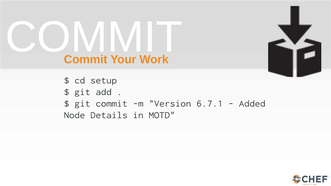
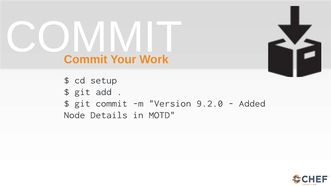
6.7.1: 6.7.1 -> 9.2.0
